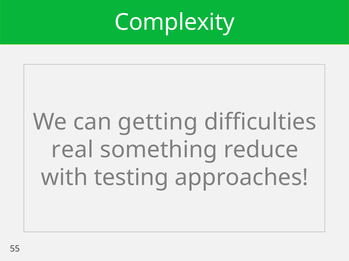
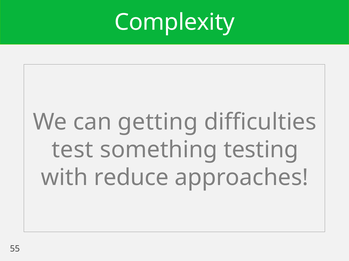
real: real -> test
reduce: reduce -> testing
testing: testing -> reduce
